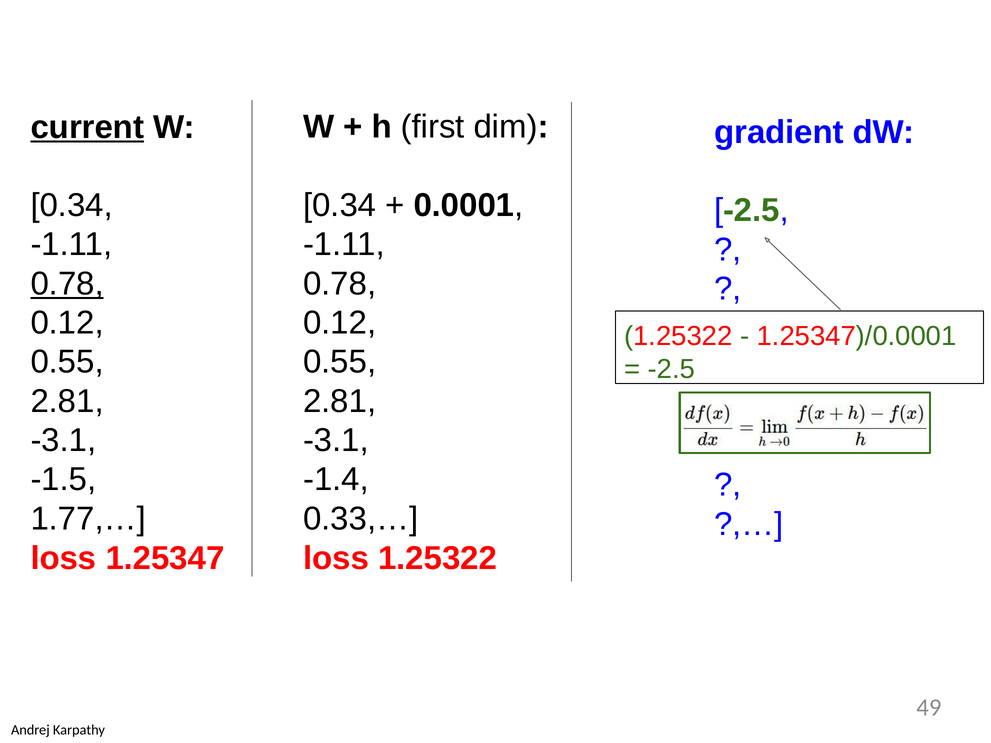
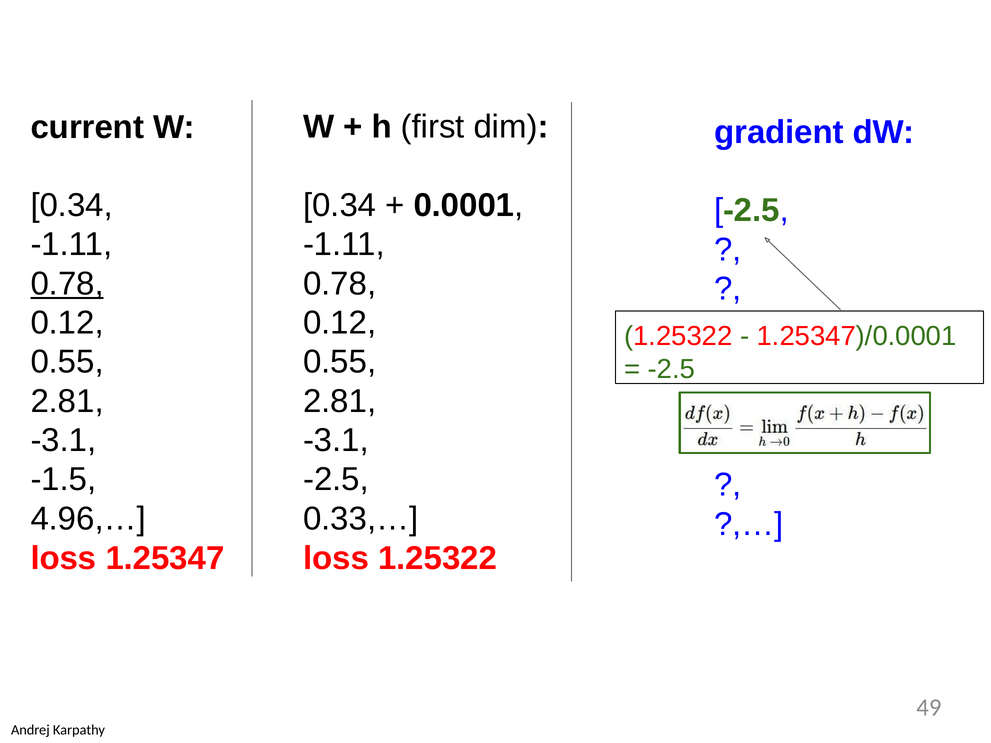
current underline: present -> none
-1.4 at (336, 480): -1.4 -> -2.5
1.77,…: 1.77,… -> 4.96,…
